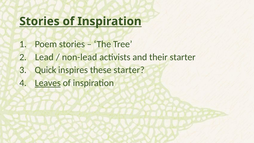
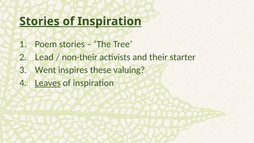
Stories at (39, 21) underline: none -> present
non-lead: non-lead -> non-their
Quick: Quick -> Went
these starter: starter -> valuing
